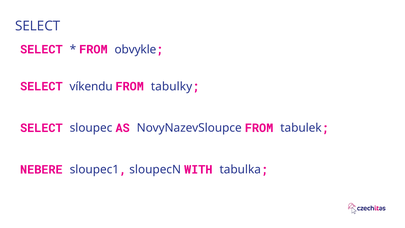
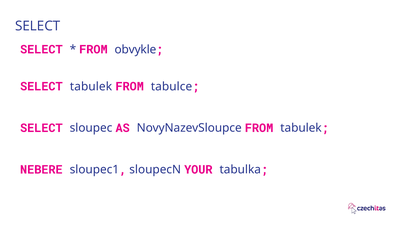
SELECT víkendu: víkendu -> tabulek
tabulky: tabulky -> tabulce
WITH: WITH -> YOUR
